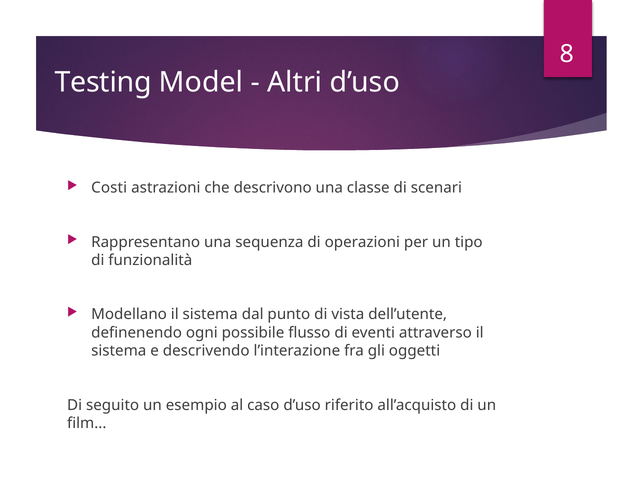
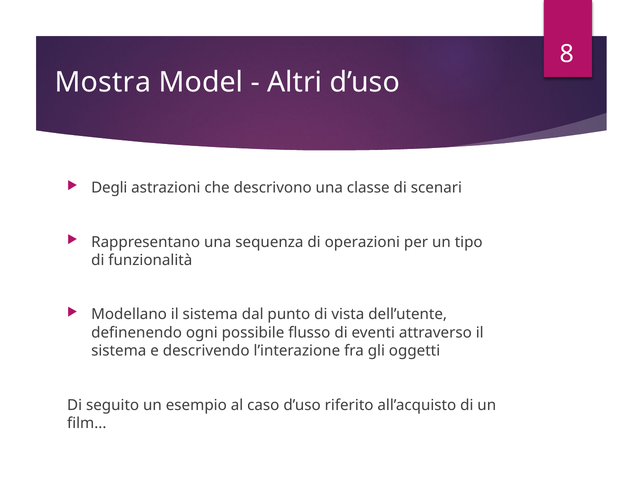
Testing: Testing -> Mostra
Costi: Costi -> Degli
